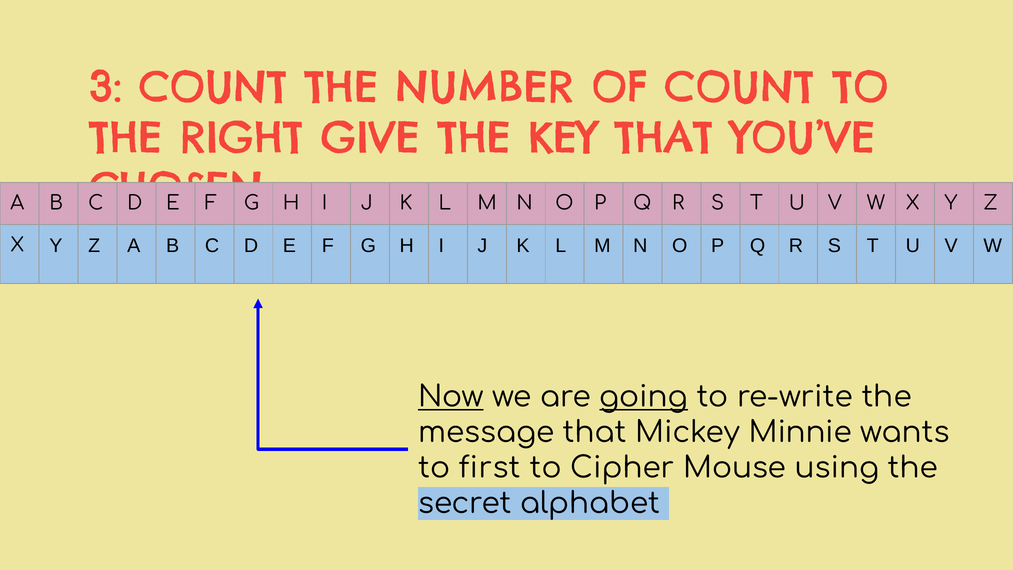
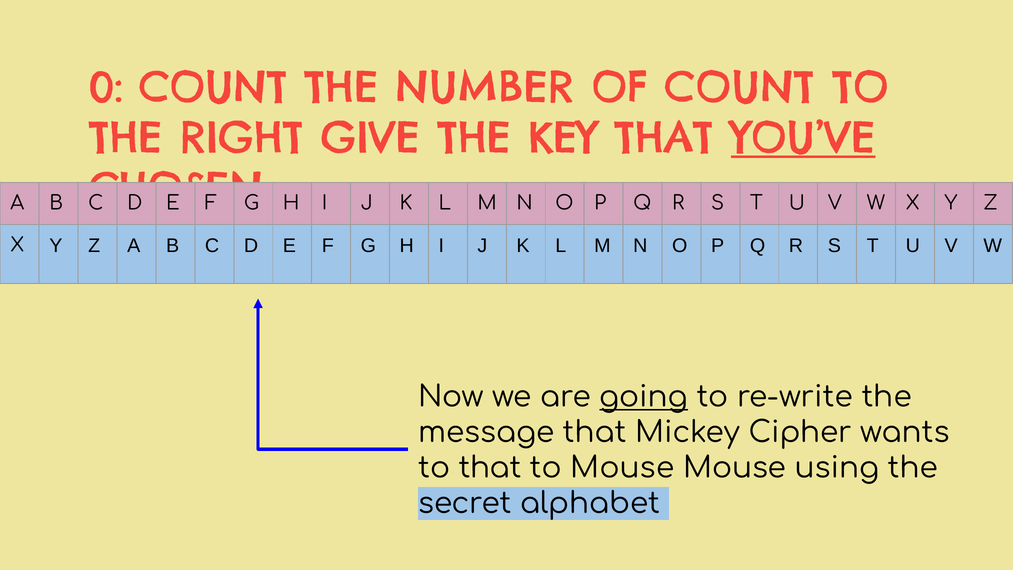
3: 3 -> 0
YOU’VE underline: none -> present
Now underline: present -> none
Minnie: Minnie -> Cipher
to first: first -> that
to Cipher: Cipher -> Mouse
